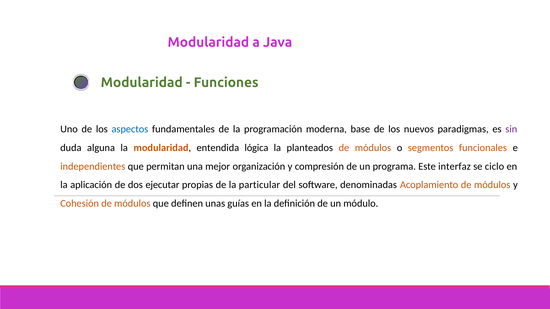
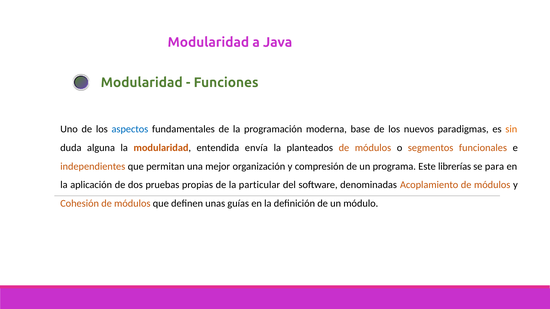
sin colour: purple -> orange
lógica: lógica -> envía
interfaz: interfaz -> librerías
ciclo: ciclo -> para
ejecutar: ejecutar -> pruebas
